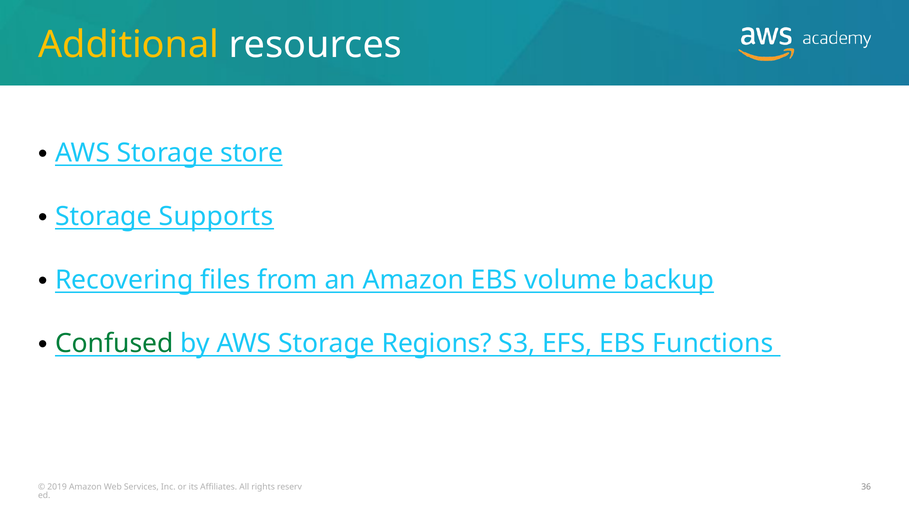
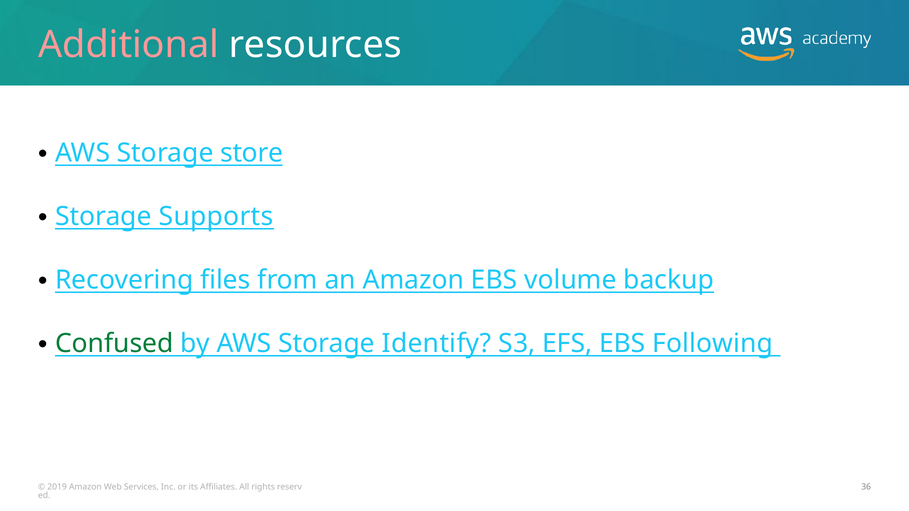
Additional colour: yellow -> pink
Regions: Regions -> Identify
Functions: Functions -> Following
